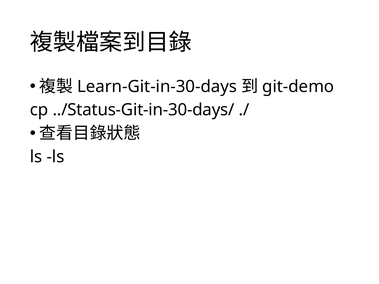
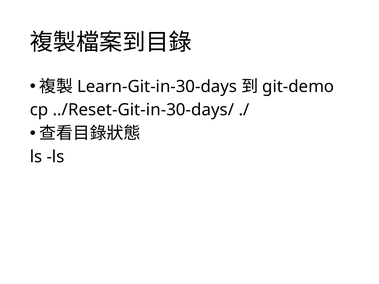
../Status-Git-in-30-days/: ../Status-Git-in-30-days/ -> ../Reset-Git-in-30-days/
